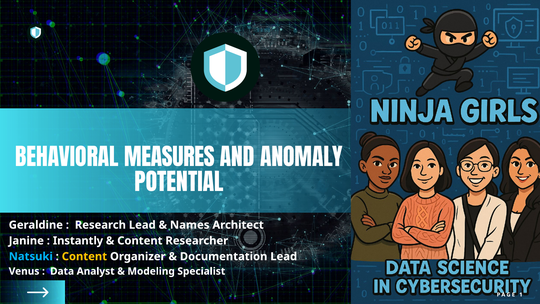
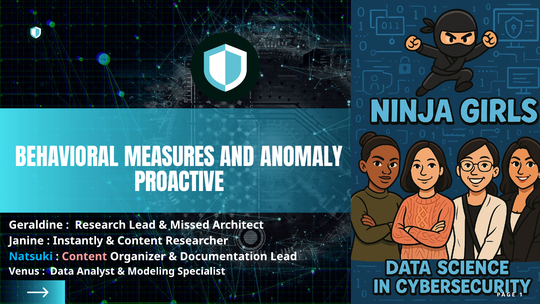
POTENTIAL: POTENTIAL -> PROACTIVE
Names: Names -> Missed
Content at (84, 256) colour: yellow -> pink
